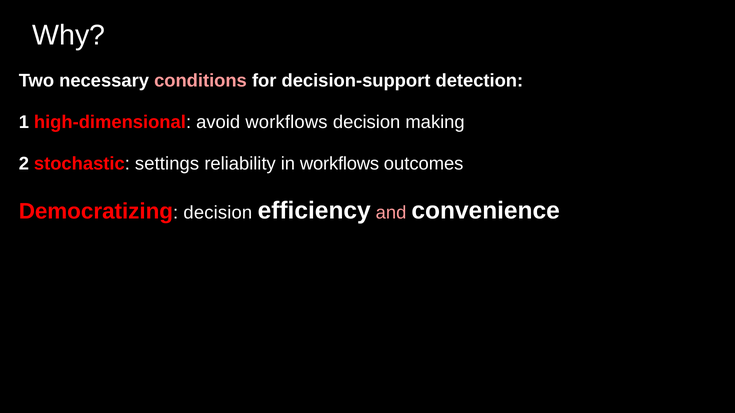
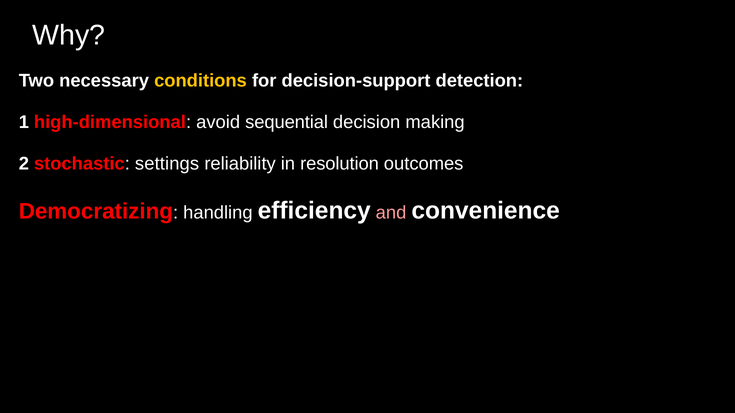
conditions colour: pink -> yellow
avoid workflows: workflows -> sequential
in workflows: workflows -> resolution
decision at (218, 213): decision -> handling
